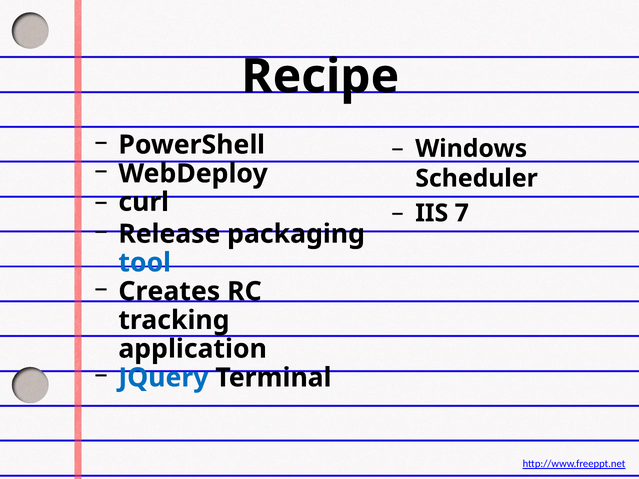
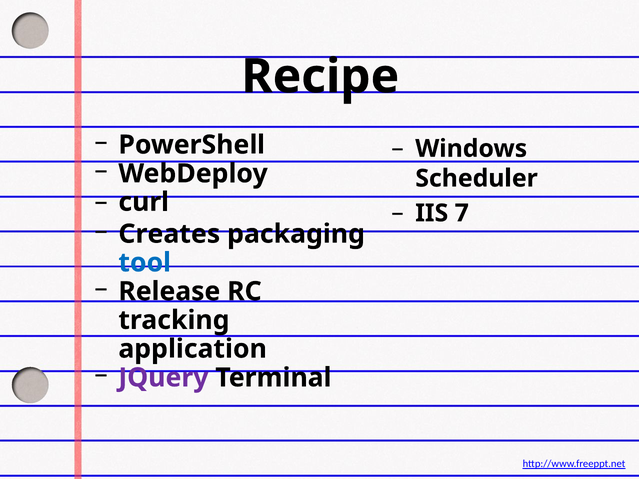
Release: Release -> Creates
Creates: Creates -> Release
JQuery colour: blue -> purple
